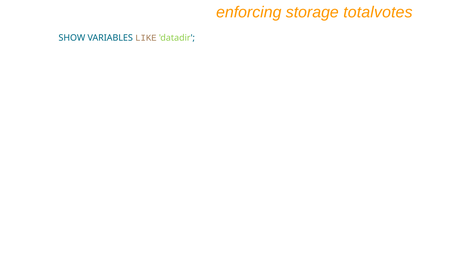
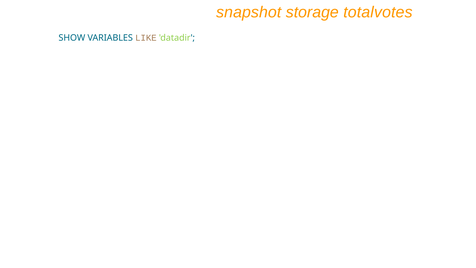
enforcing: enforcing -> snapshot
